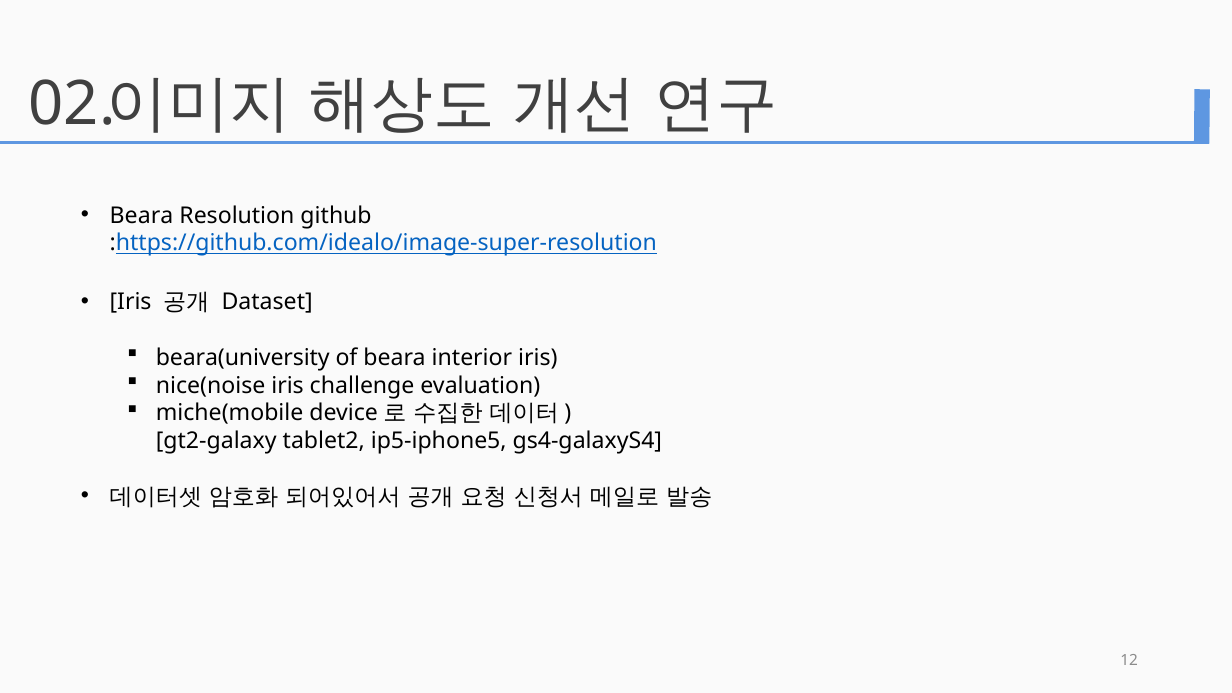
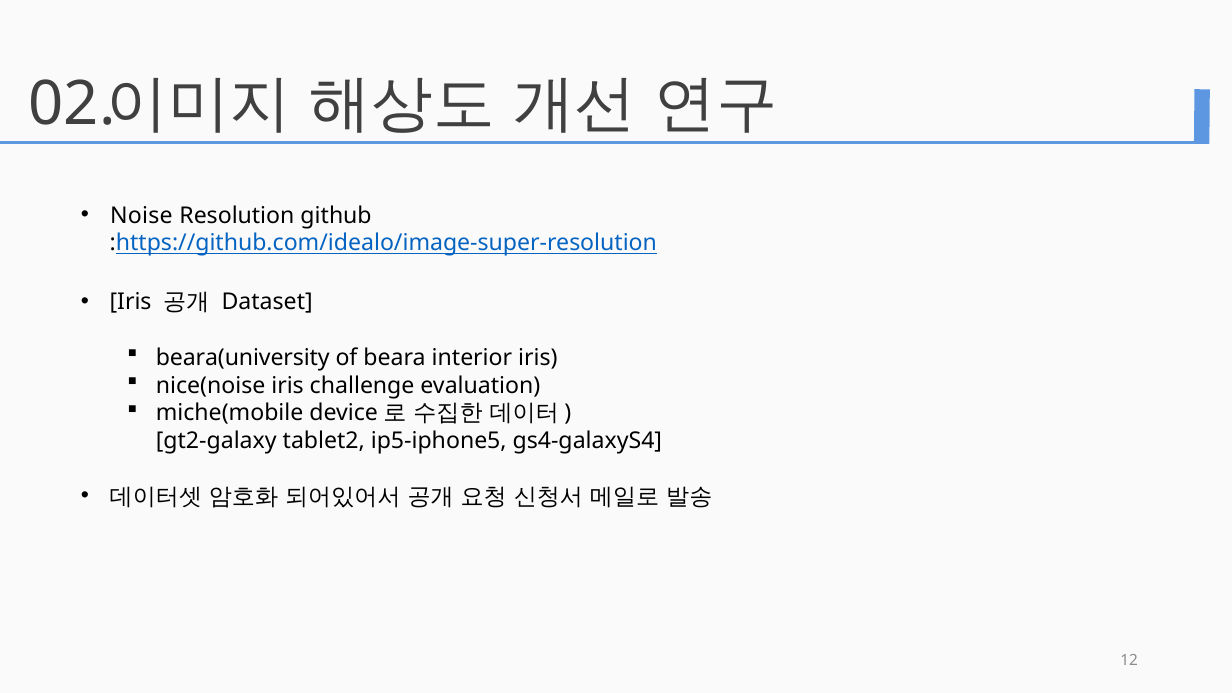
Beara at (141, 215): Beara -> Noise
